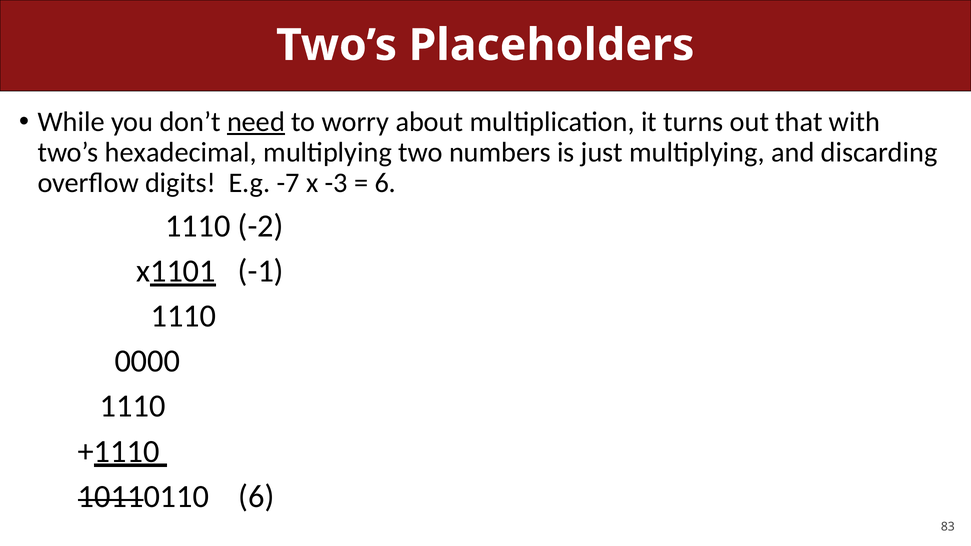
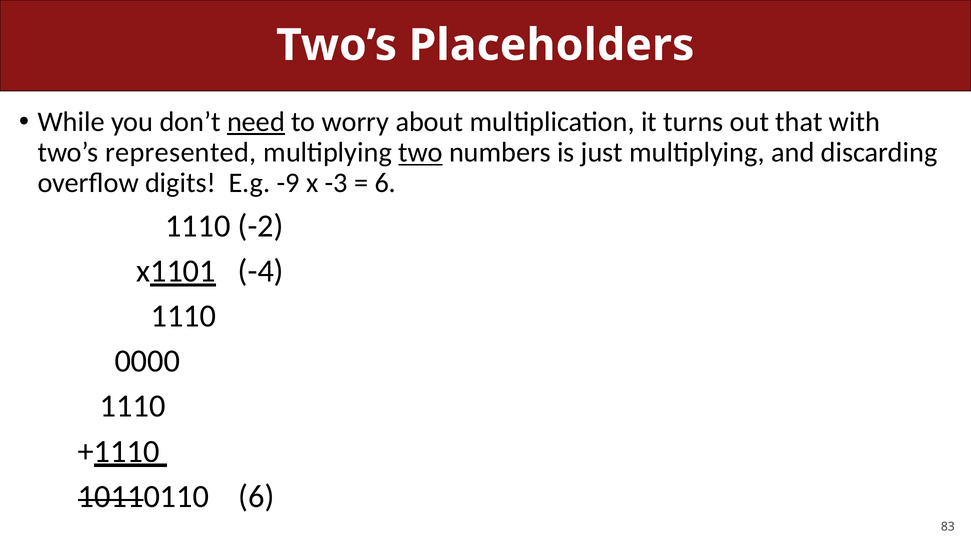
hexadecimal: hexadecimal -> represented
two underline: none -> present
-7: -7 -> -9
-1: -1 -> -4
